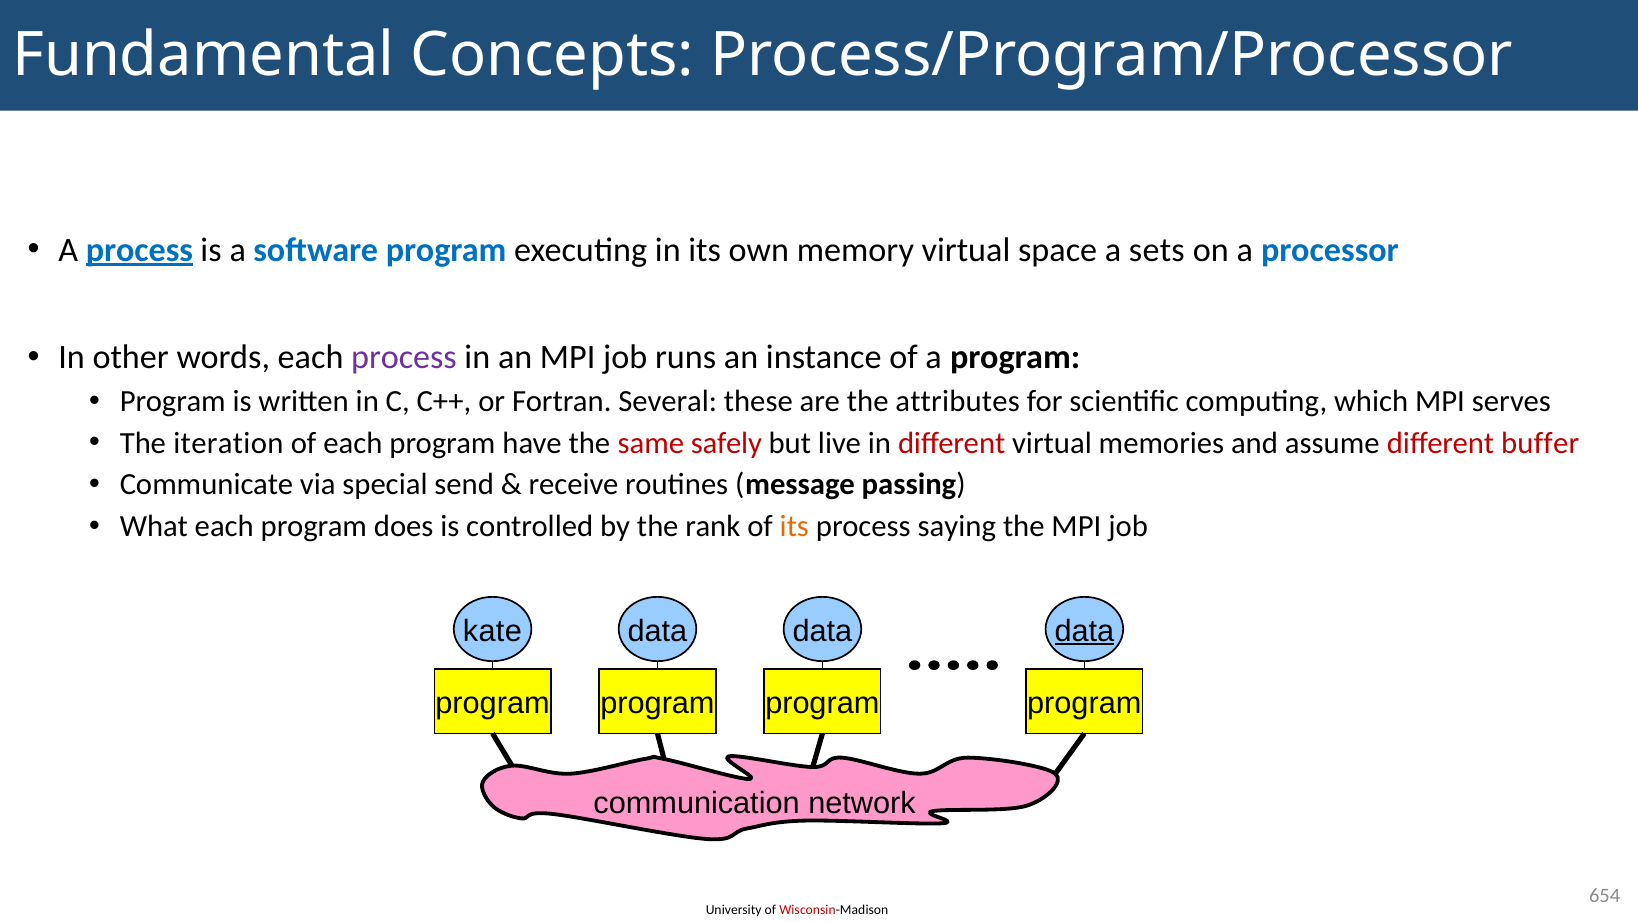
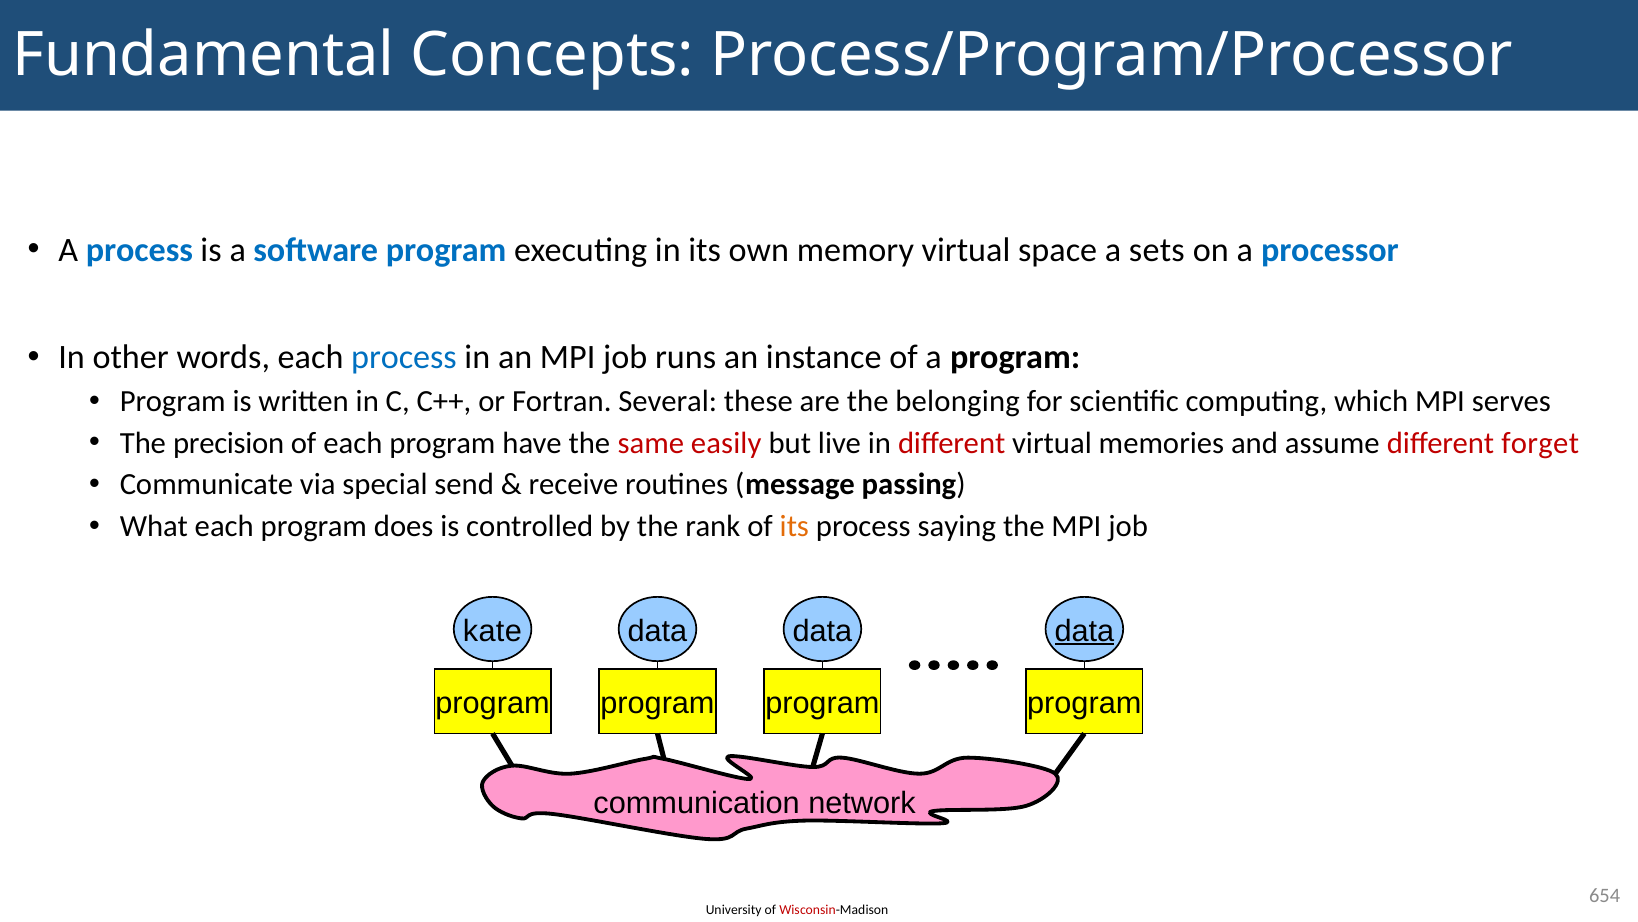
process at (139, 250) underline: present -> none
process at (404, 357) colour: purple -> blue
attributes: attributes -> belonging
iteration: iteration -> precision
safely: safely -> easily
buffer: buffer -> forget
